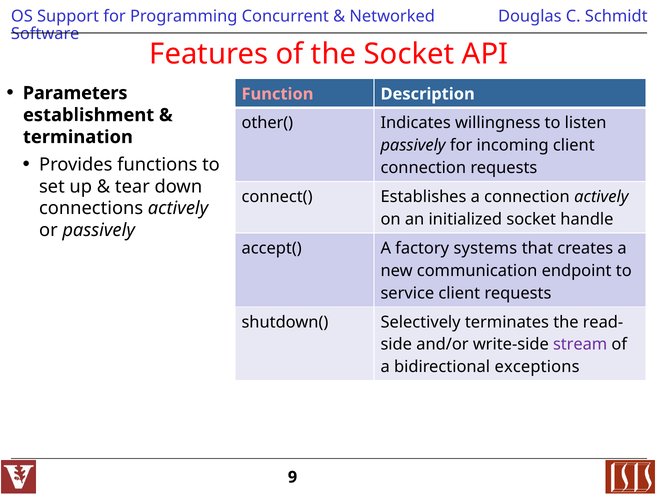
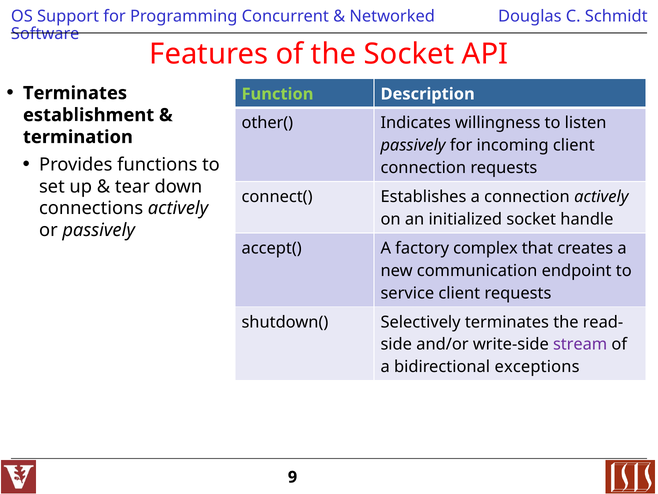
Parameters at (75, 93): Parameters -> Terminates
Function colour: pink -> light green
systems: systems -> complex
